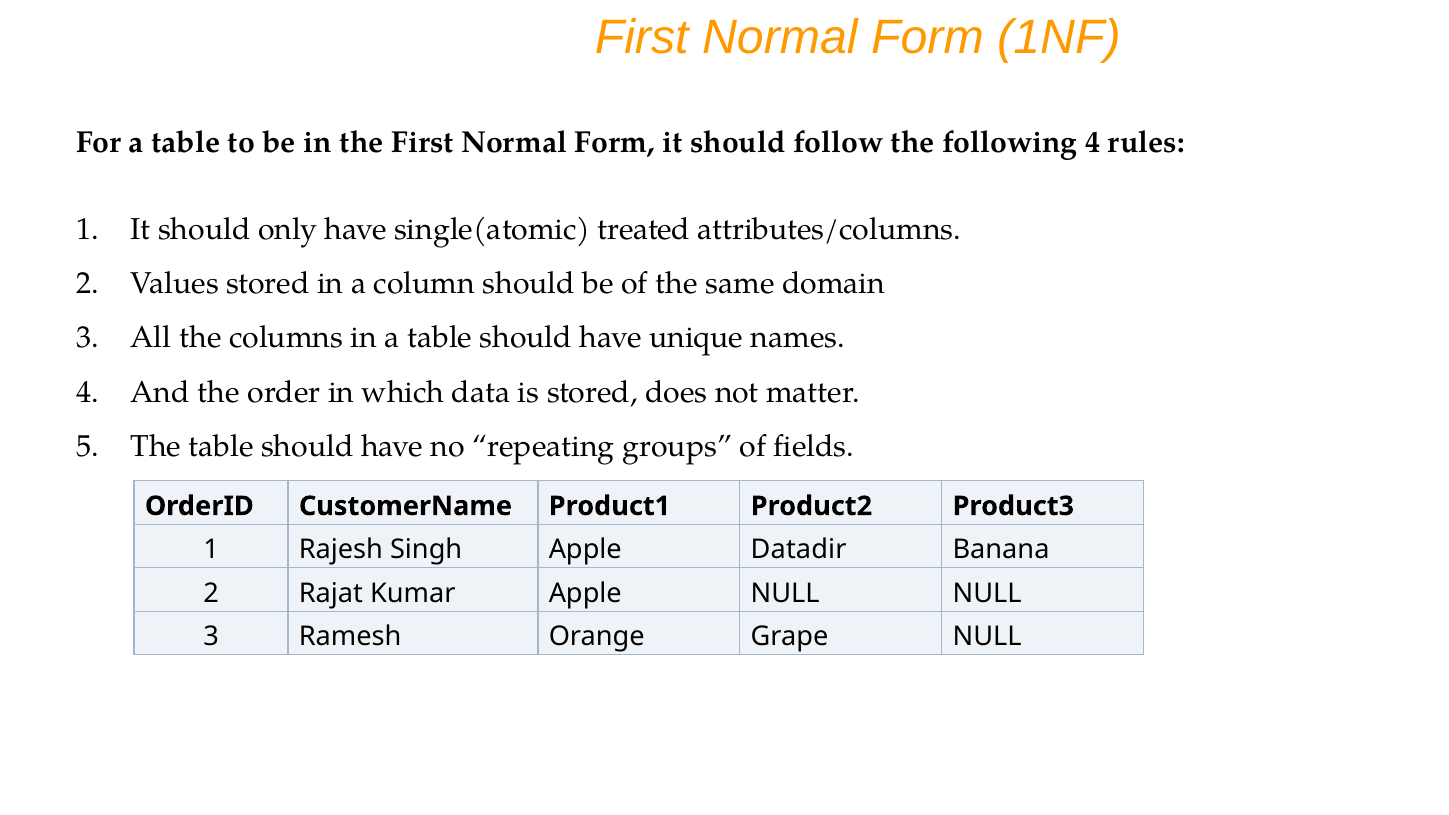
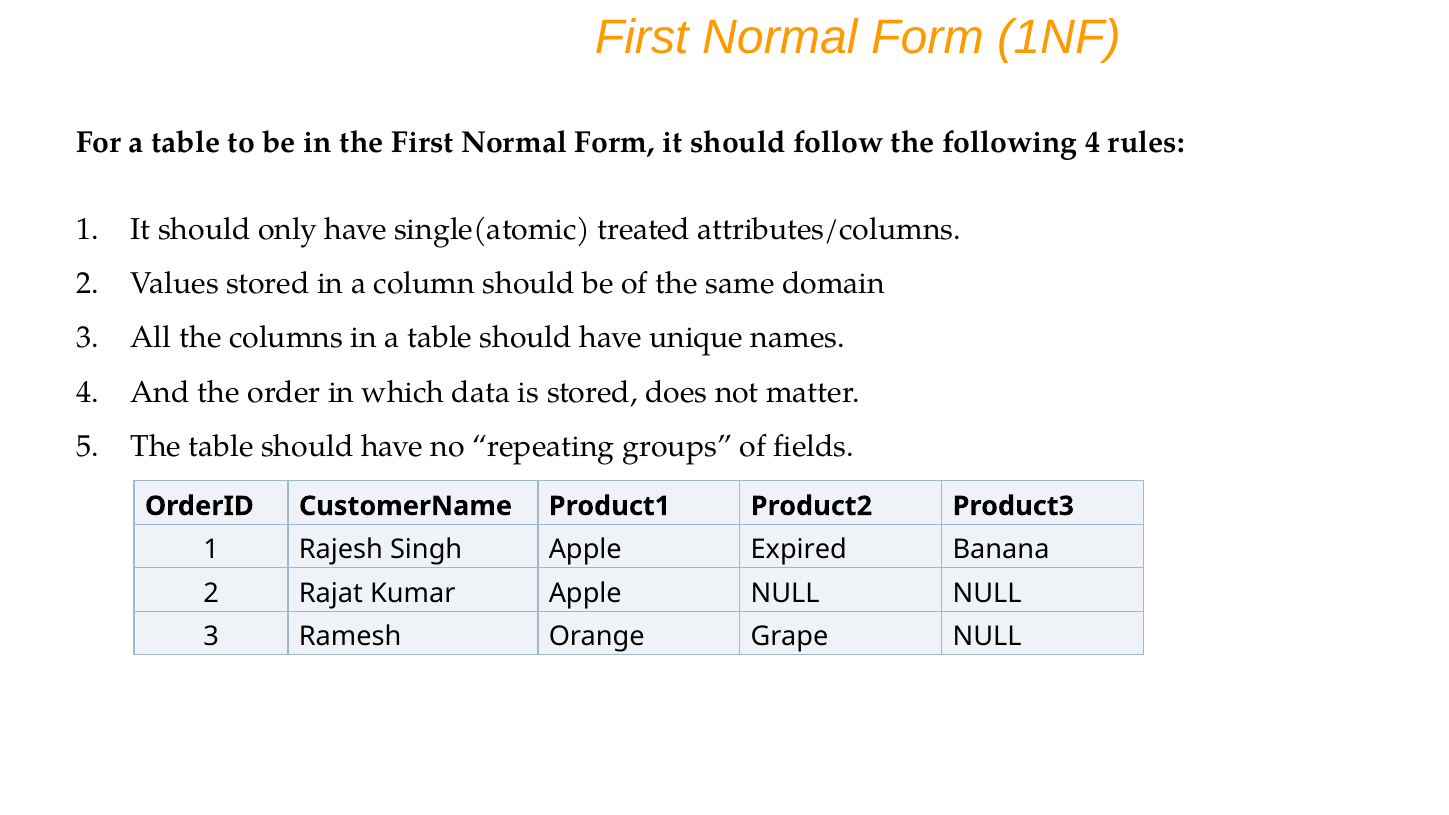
Datadir: Datadir -> Expired
